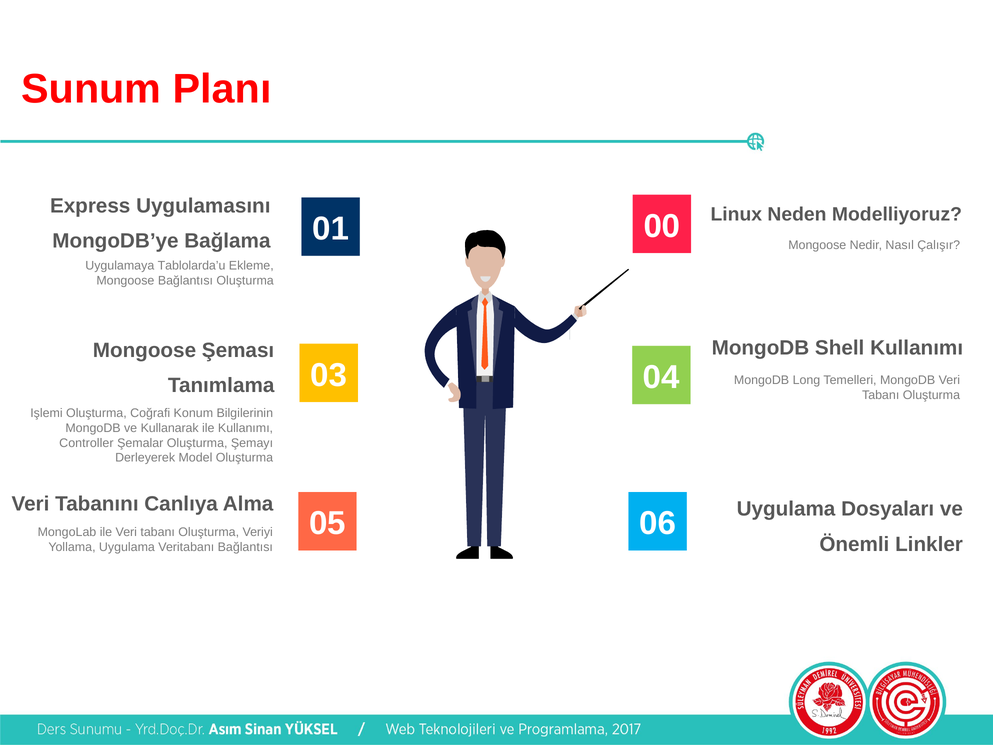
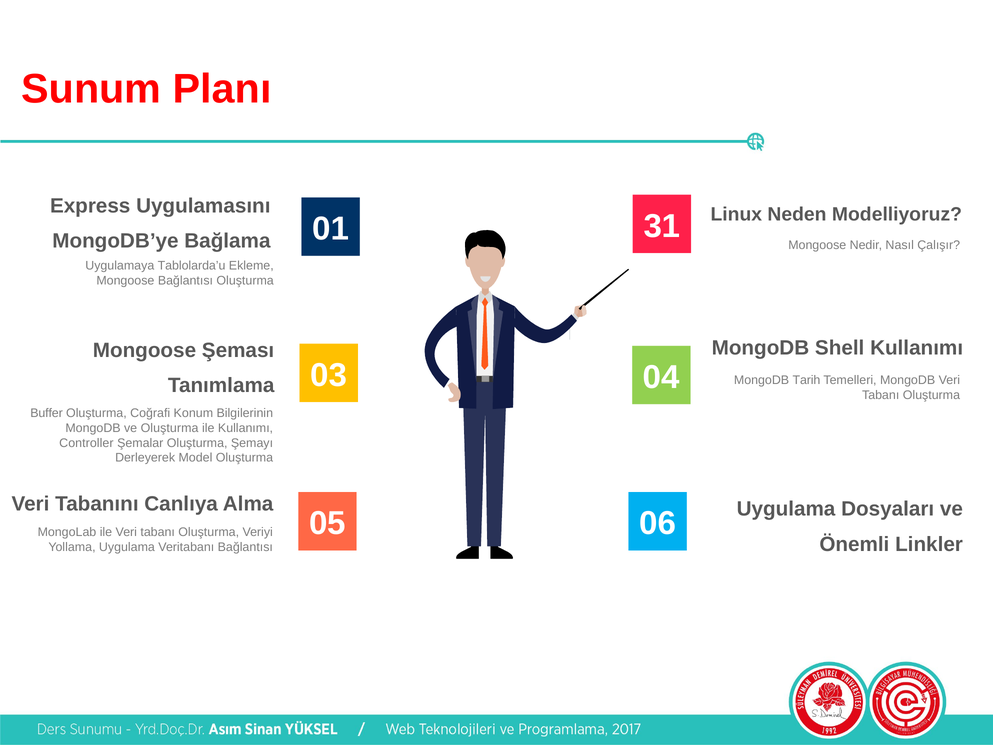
00: 00 -> 31
Long: Long -> Tarih
Işlemi: Işlemi -> Buffer
ve Kullanarak: Kullanarak -> Oluşturma
